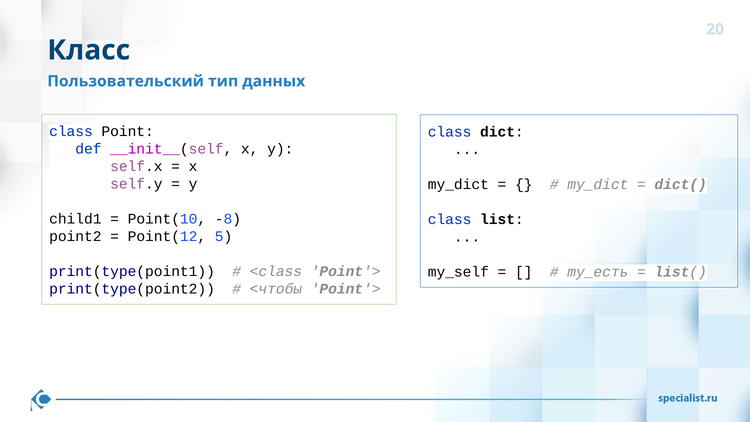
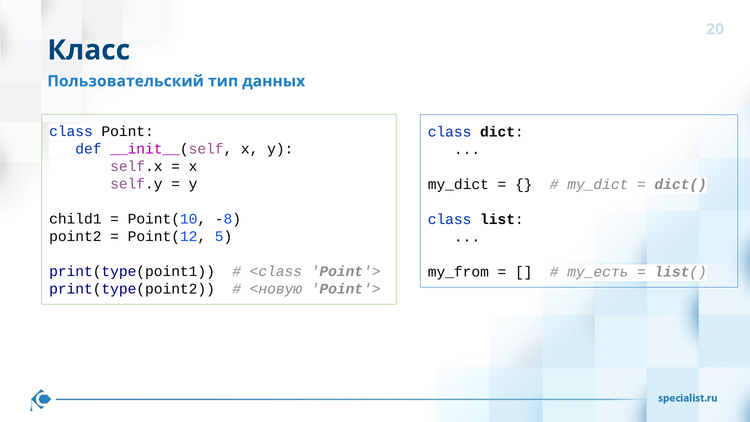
my_self: my_self -> my_from
<чтобы: <чтобы -> <новую
